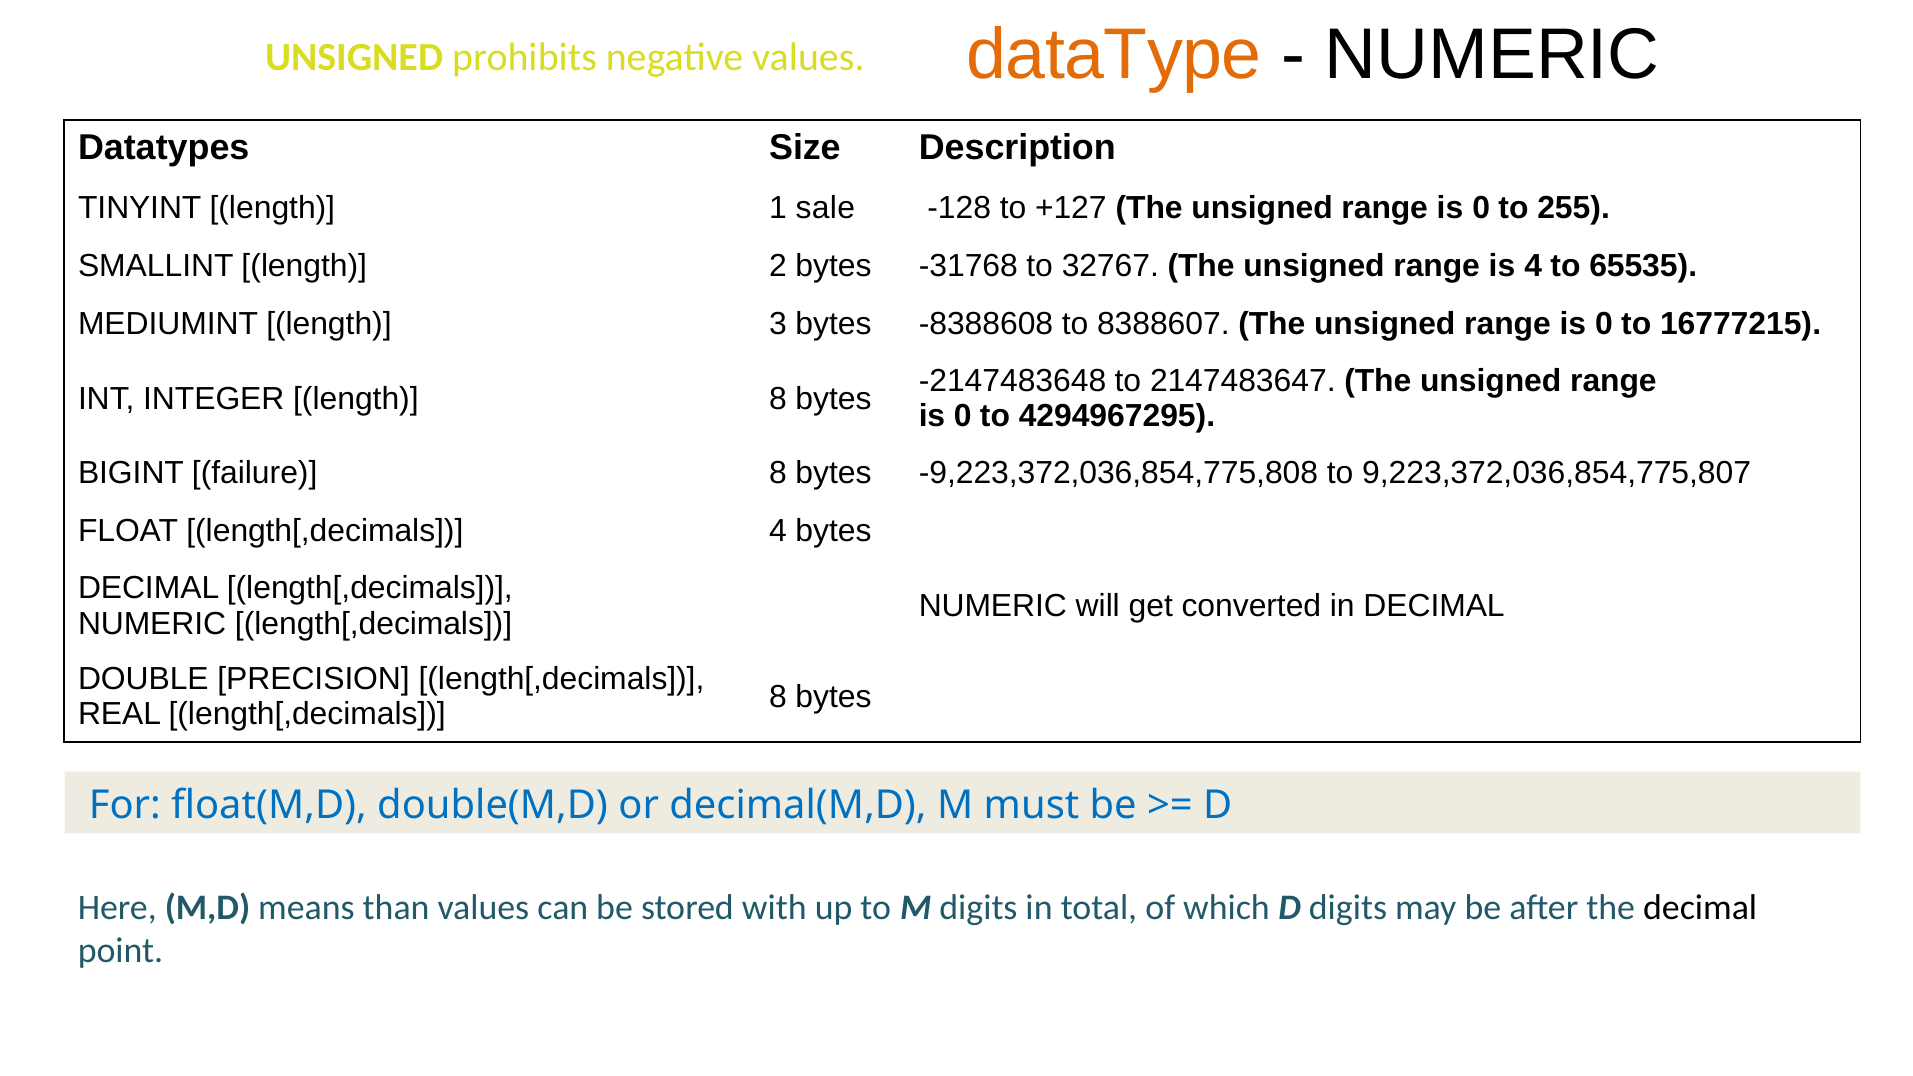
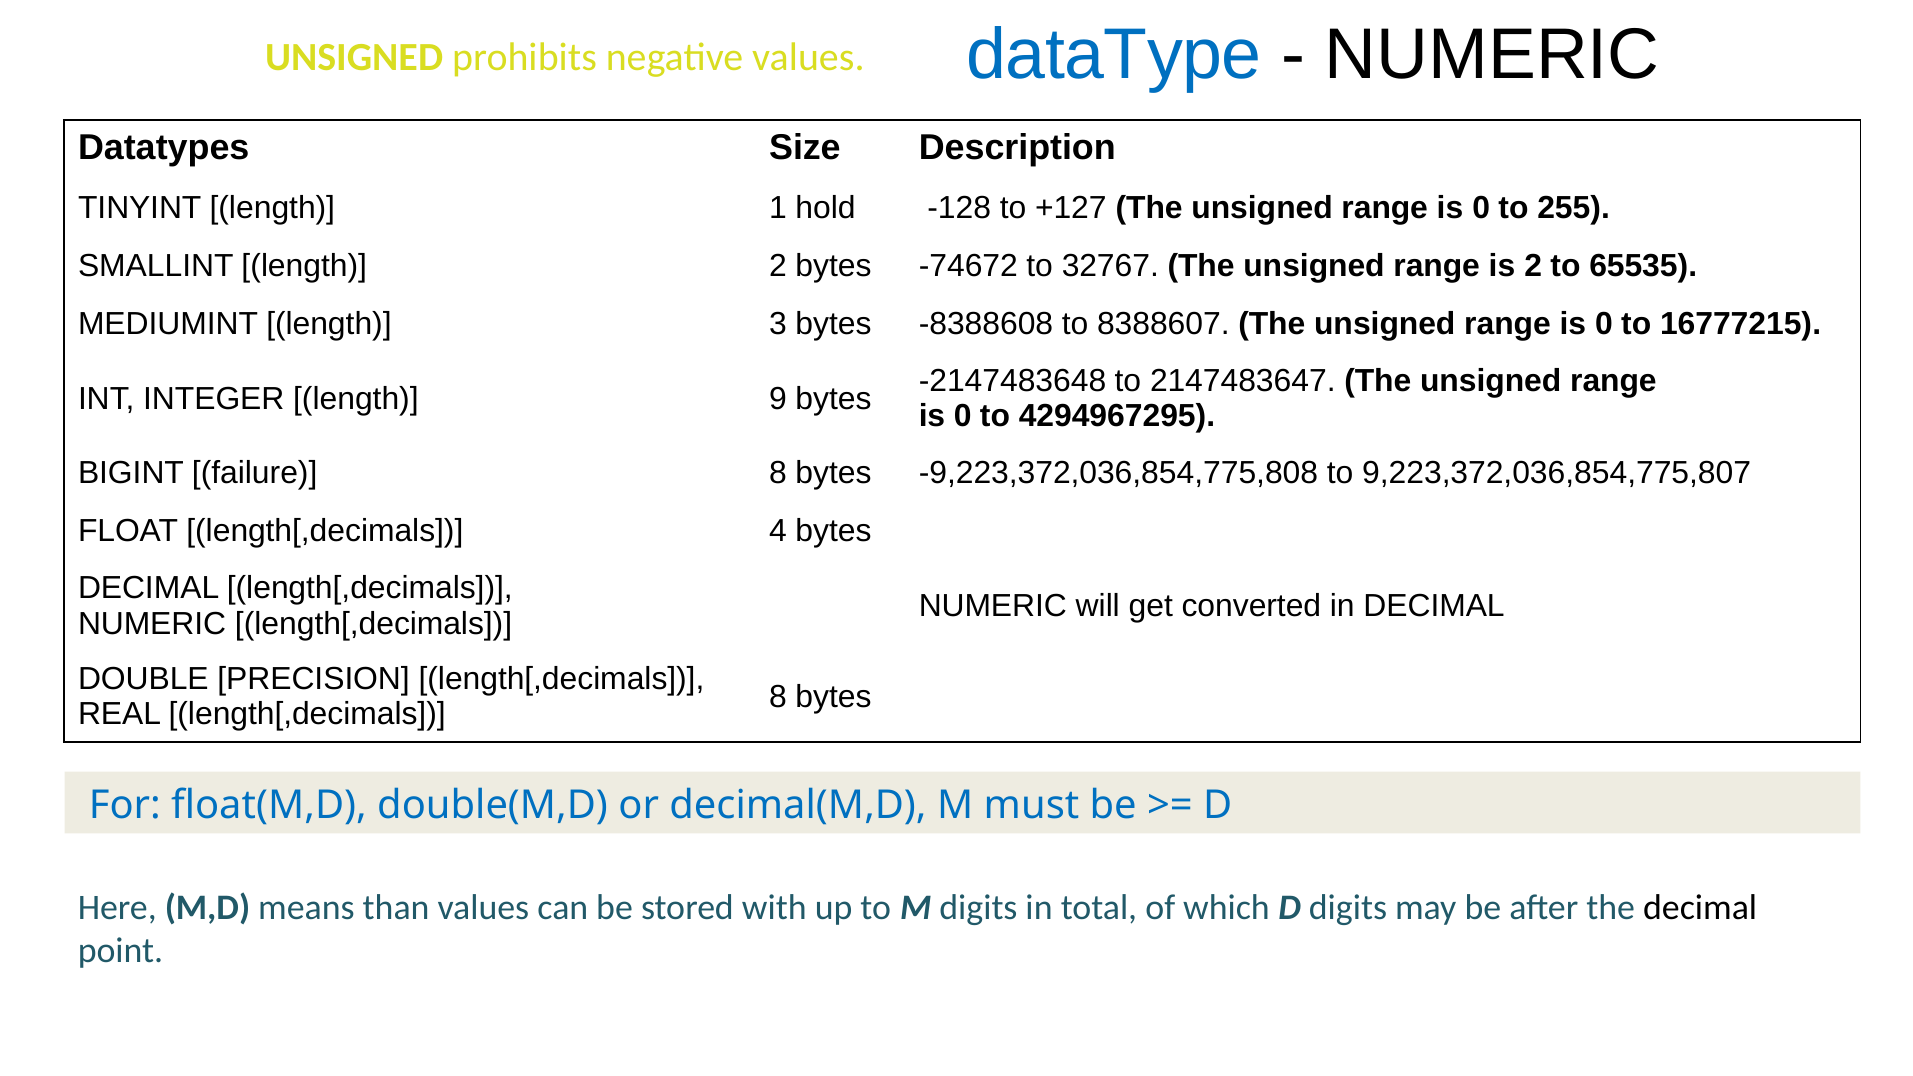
dataType colour: orange -> blue
sale: sale -> hold
-31768: -31768 -> -74672
is 4: 4 -> 2
length 8: 8 -> 9
